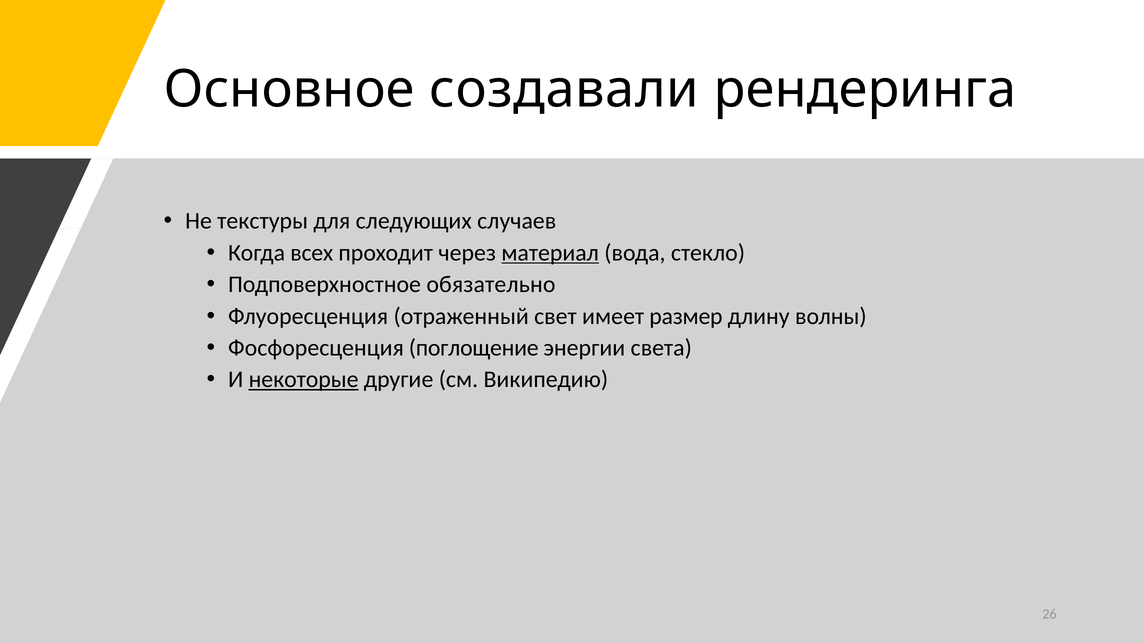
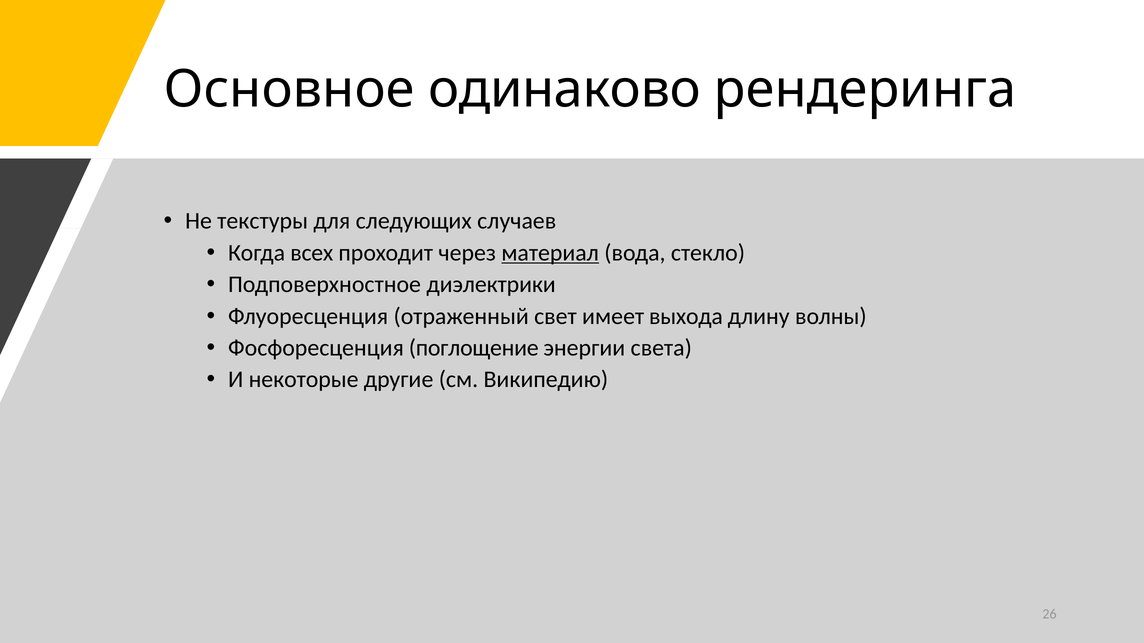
создавали: создавали -> одинаково
обязательно: обязательно -> диэлектрики
размер: размер -> выхода
некоторые underline: present -> none
